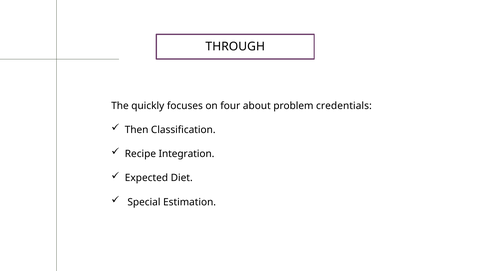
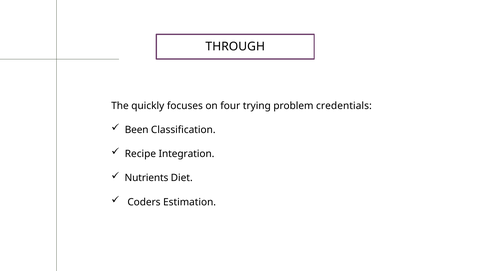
about: about -> trying
Then: Then -> Been
Expected: Expected -> Nutrients
Special: Special -> Coders
